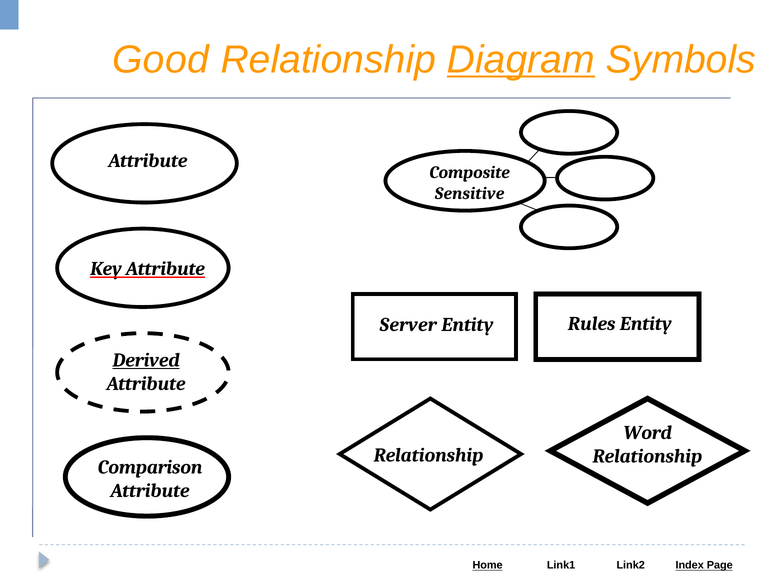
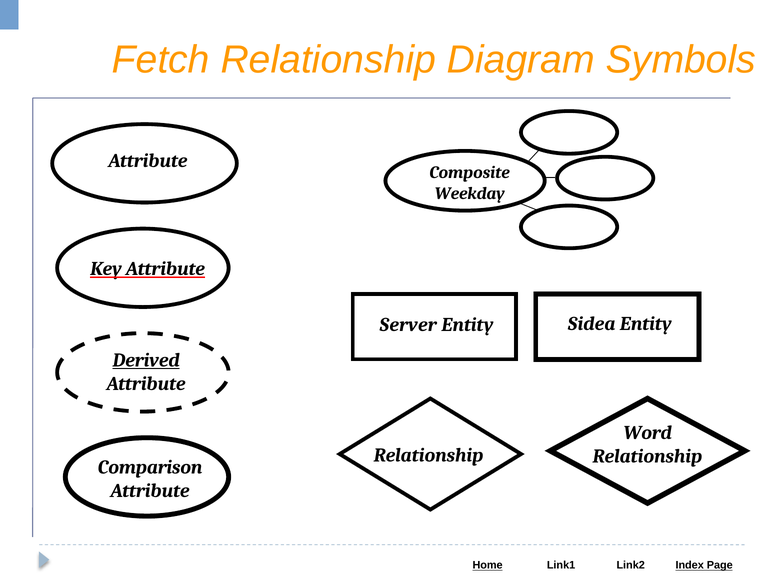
Good: Good -> Fetch
Diagram underline: present -> none
Sensitive: Sensitive -> Weekday
Rules: Rules -> Sidea
